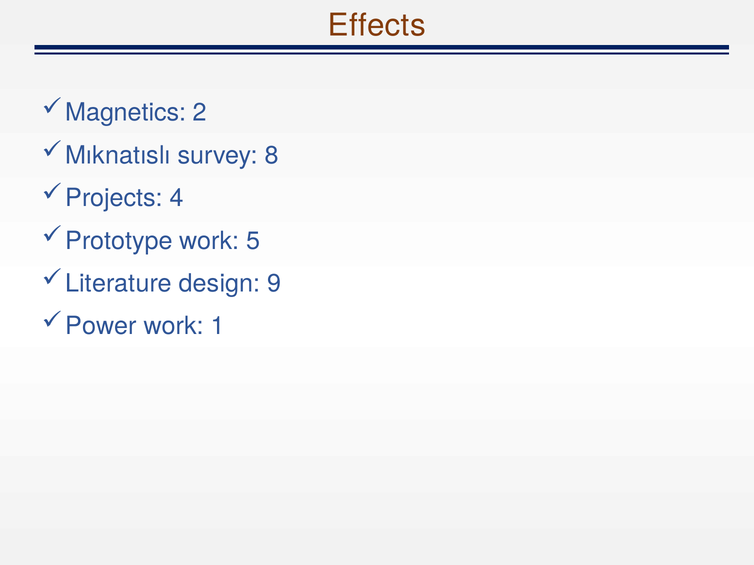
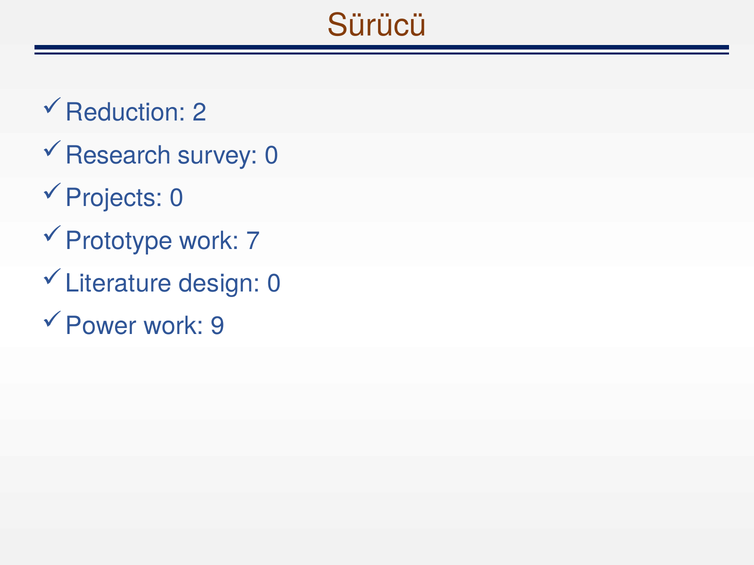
Effects: Effects -> Sürücü
Magnetics: Magnetics -> Reduction
Mıknatıslı: Mıknatıslı -> Research
survey 8: 8 -> 0
Projects 4: 4 -> 0
5: 5 -> 7
design 9: 9 -> 0
1: 1 -> 9
